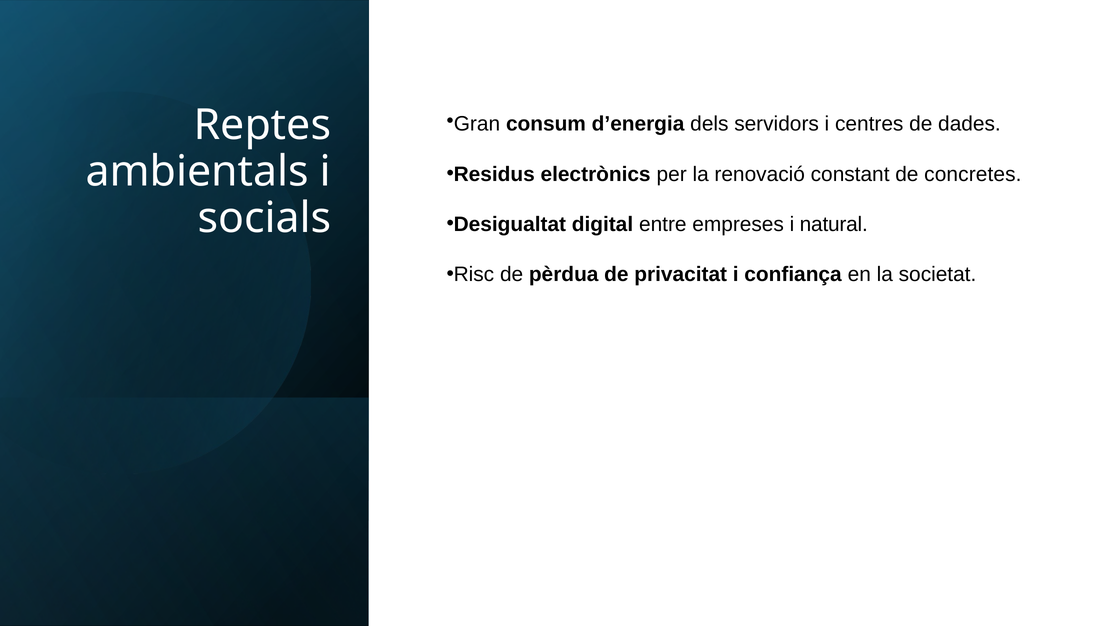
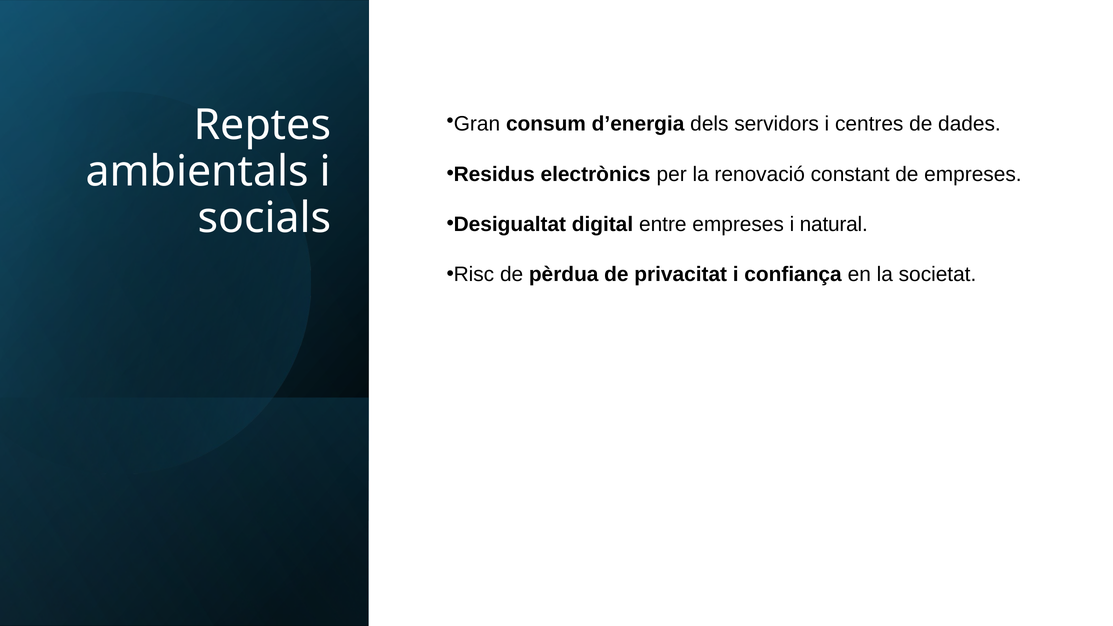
de concretes: concretes -> empreses
